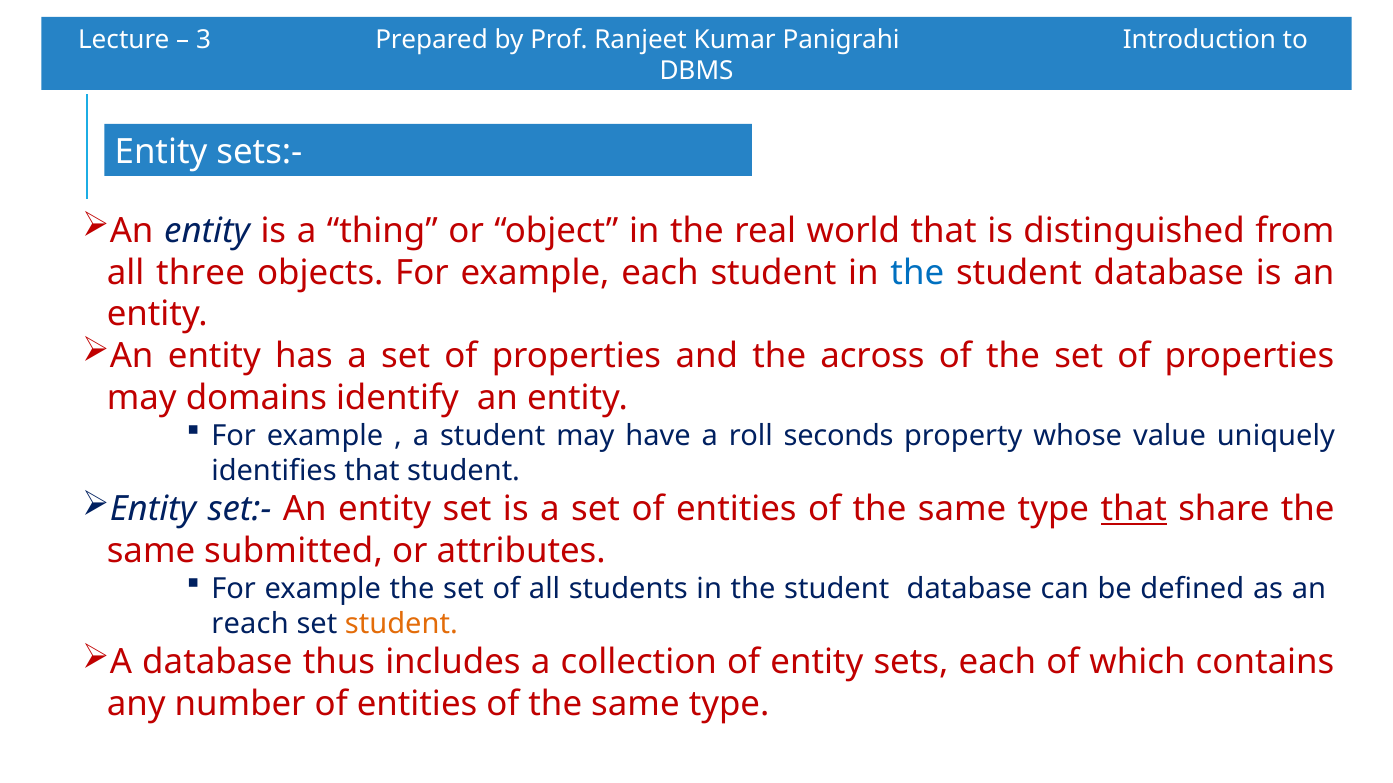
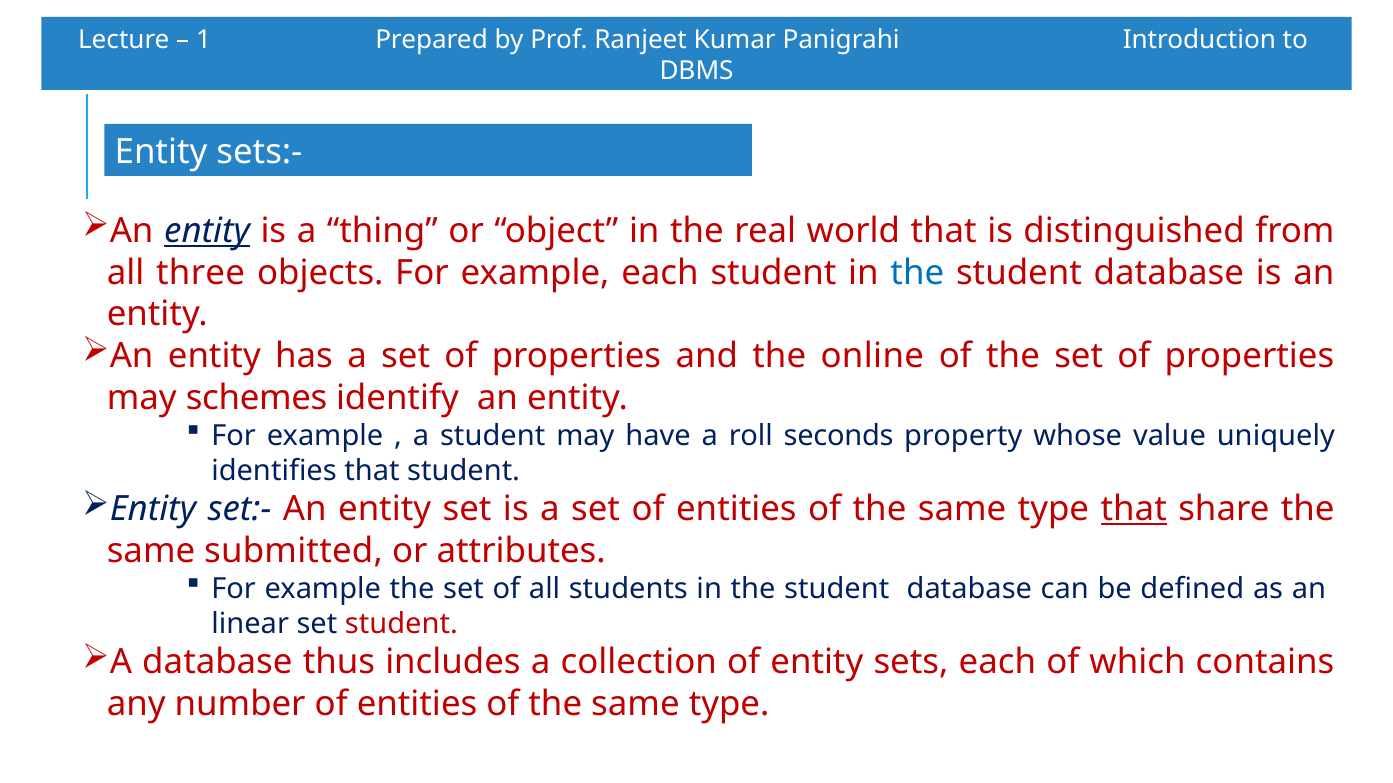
3: 3 -> 1
entity at (207, 231) underline: none -> present
across: across -> online
domains: domains -> schemes
reach: reach -> linear
student at (401, 624) colour: orange -> red
